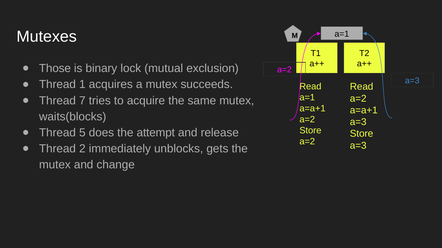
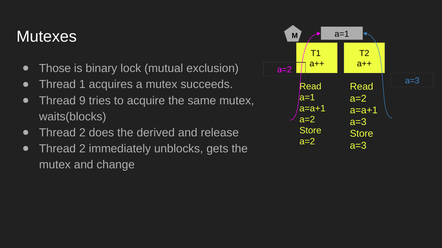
7: 7 -> 9
5 at (82, 133): 5 -> 2
attempt: attempt -> derived
